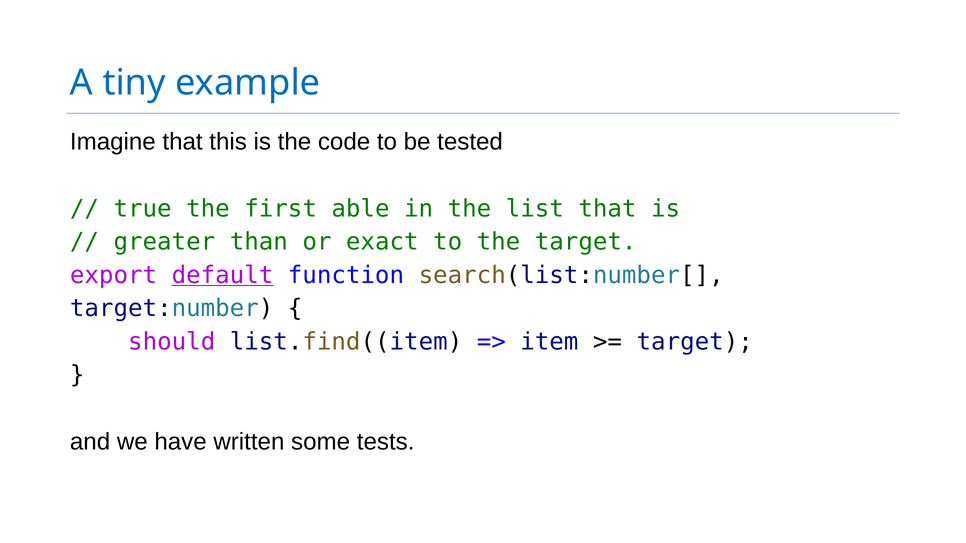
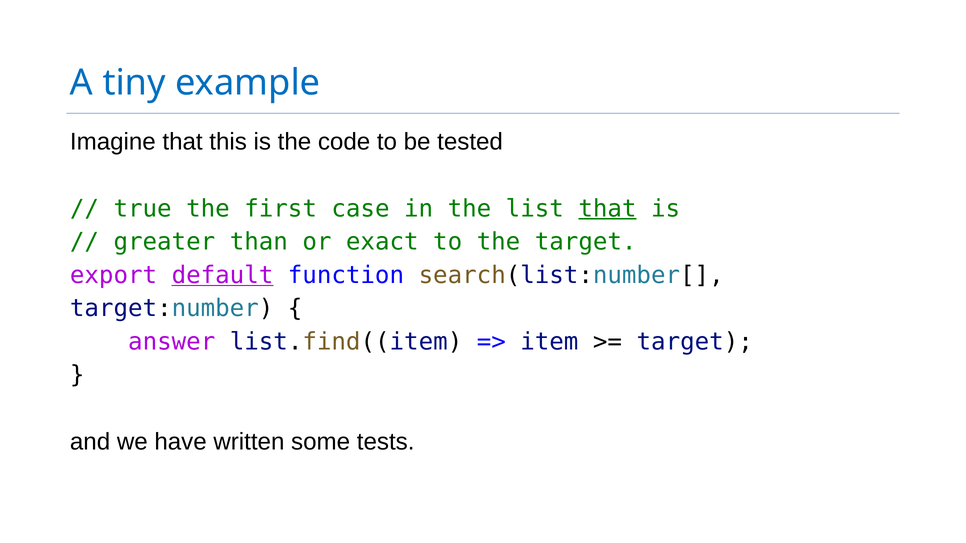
able: able -> case
that at (607, 209) underline: none -> present
should: should -> answer
